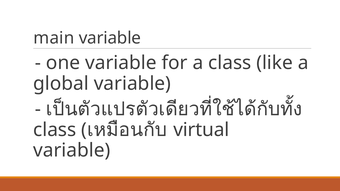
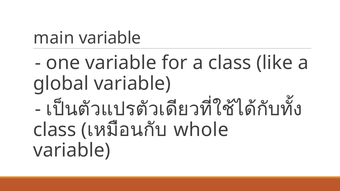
virtual: virtual -> whole
